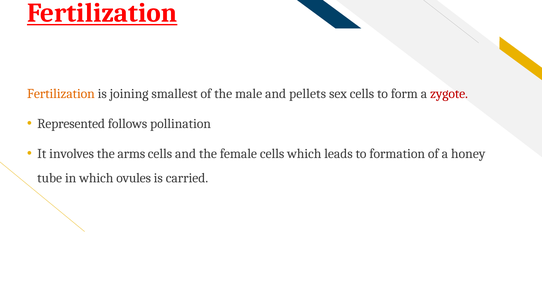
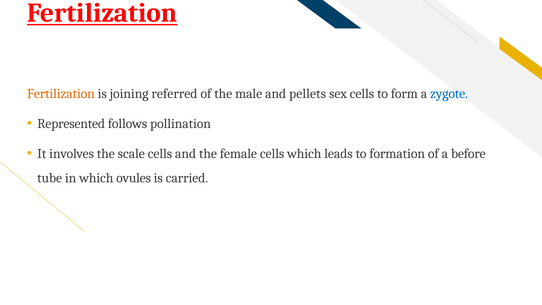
smallest: smallest -> referred
zygote colour: red -> blue
arms: arms -> scale
honey: honey -> before
